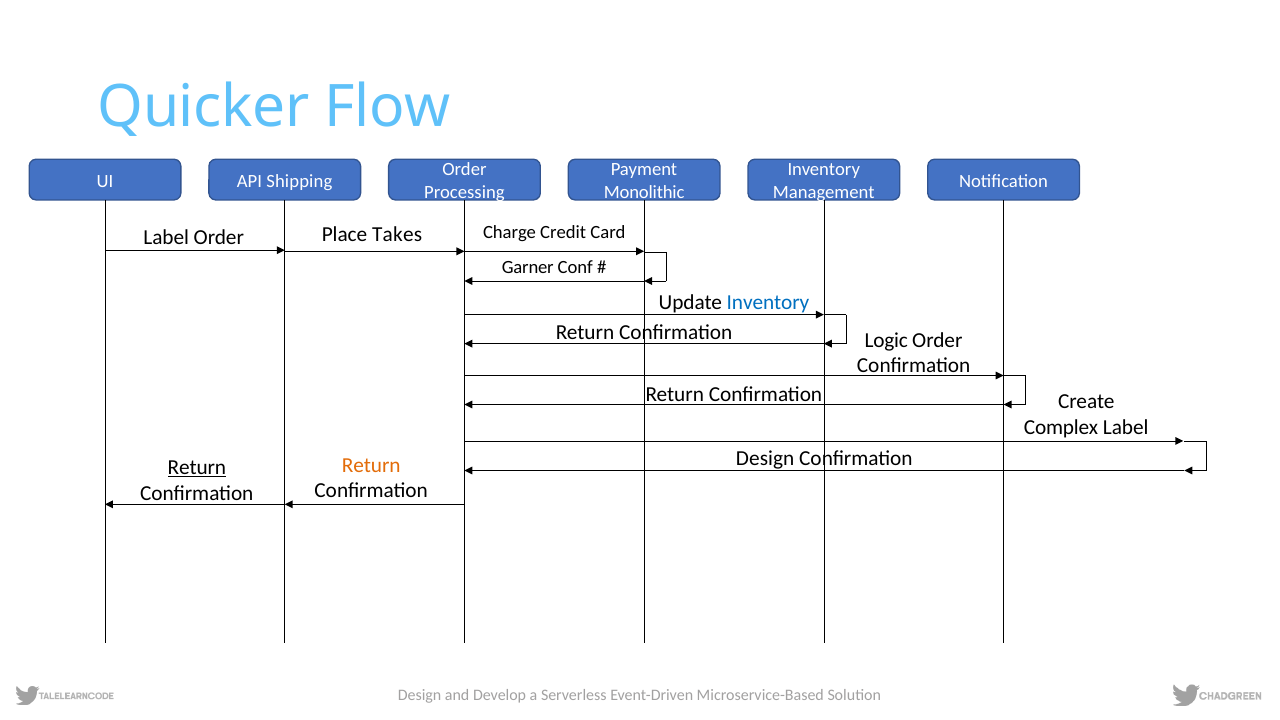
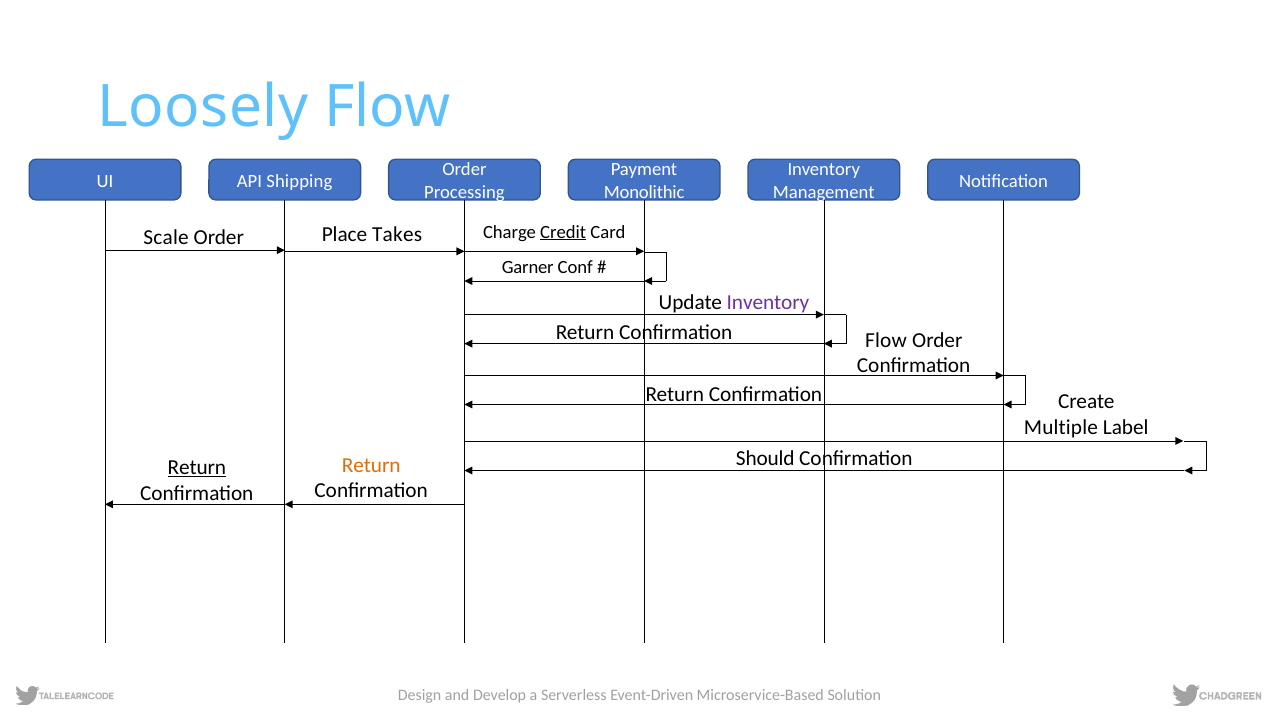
Quicker: Quicker -> Loosely
Label at (166, 237): Label -> Scale
Credit underline: none -> present
Inventory at (768, 303) colour: blue -> purple
Confirmation Logic: Logic -> Flow
Complex: Complex -> Multiple
Design at (765, 459): Design -> Should
